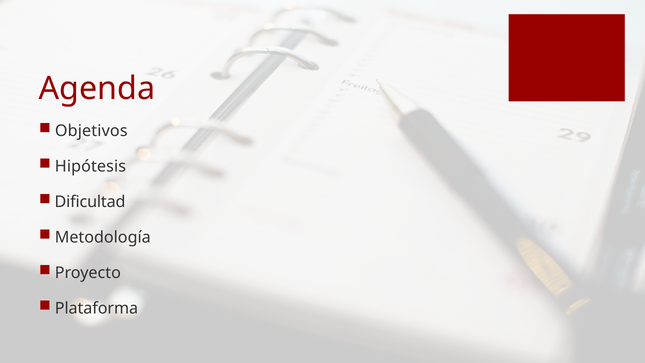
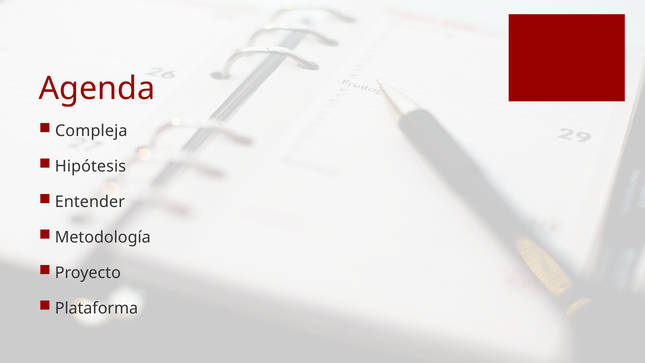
Objetivos: Objetivos -> Compleja
Dificultad: Dificultad -> Entender
